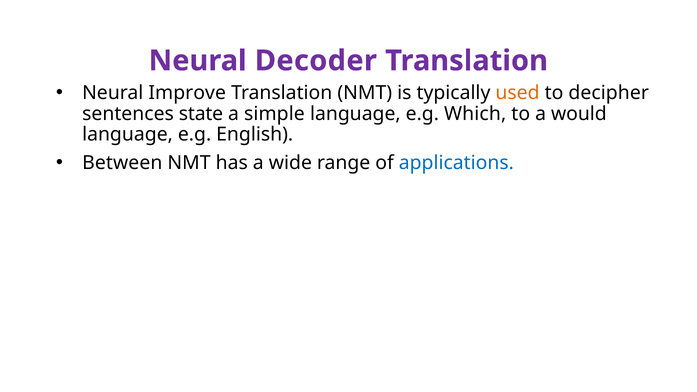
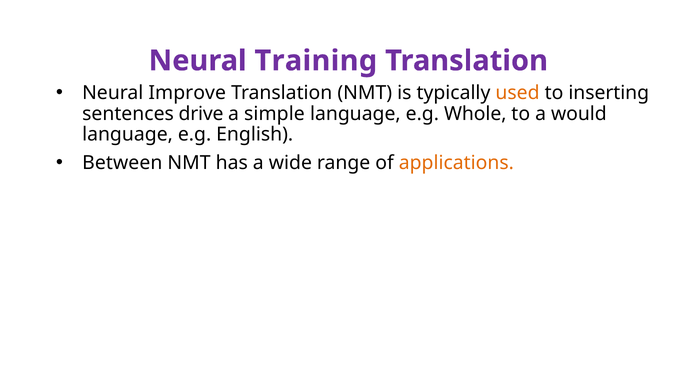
Decoder: Decoder -> Training
decipher: decipher -> inserting
state: state -> drive
Which: Which -> Whole
applications colour: blue -> orange
